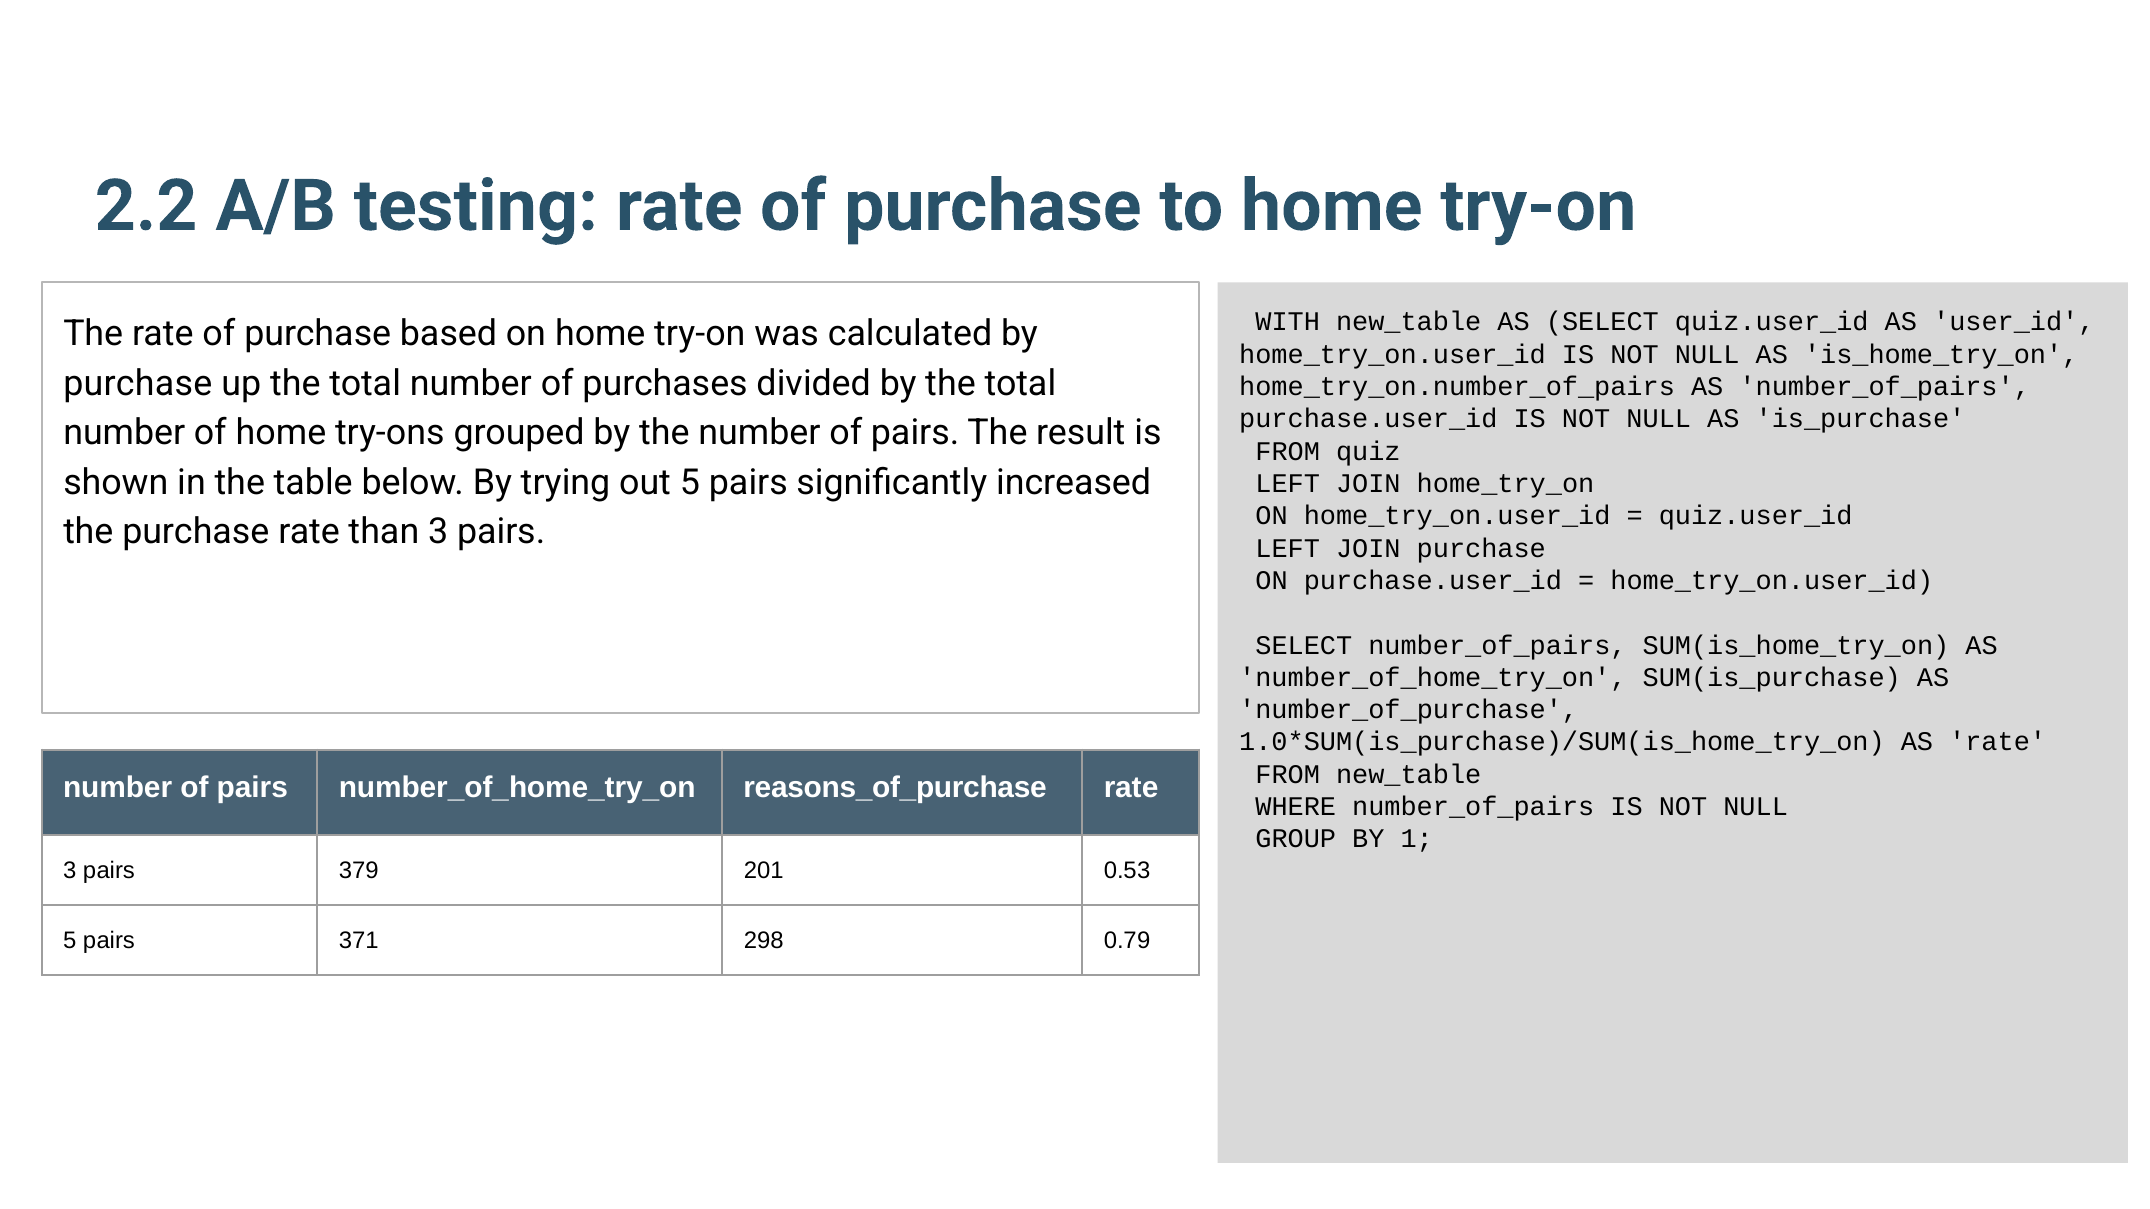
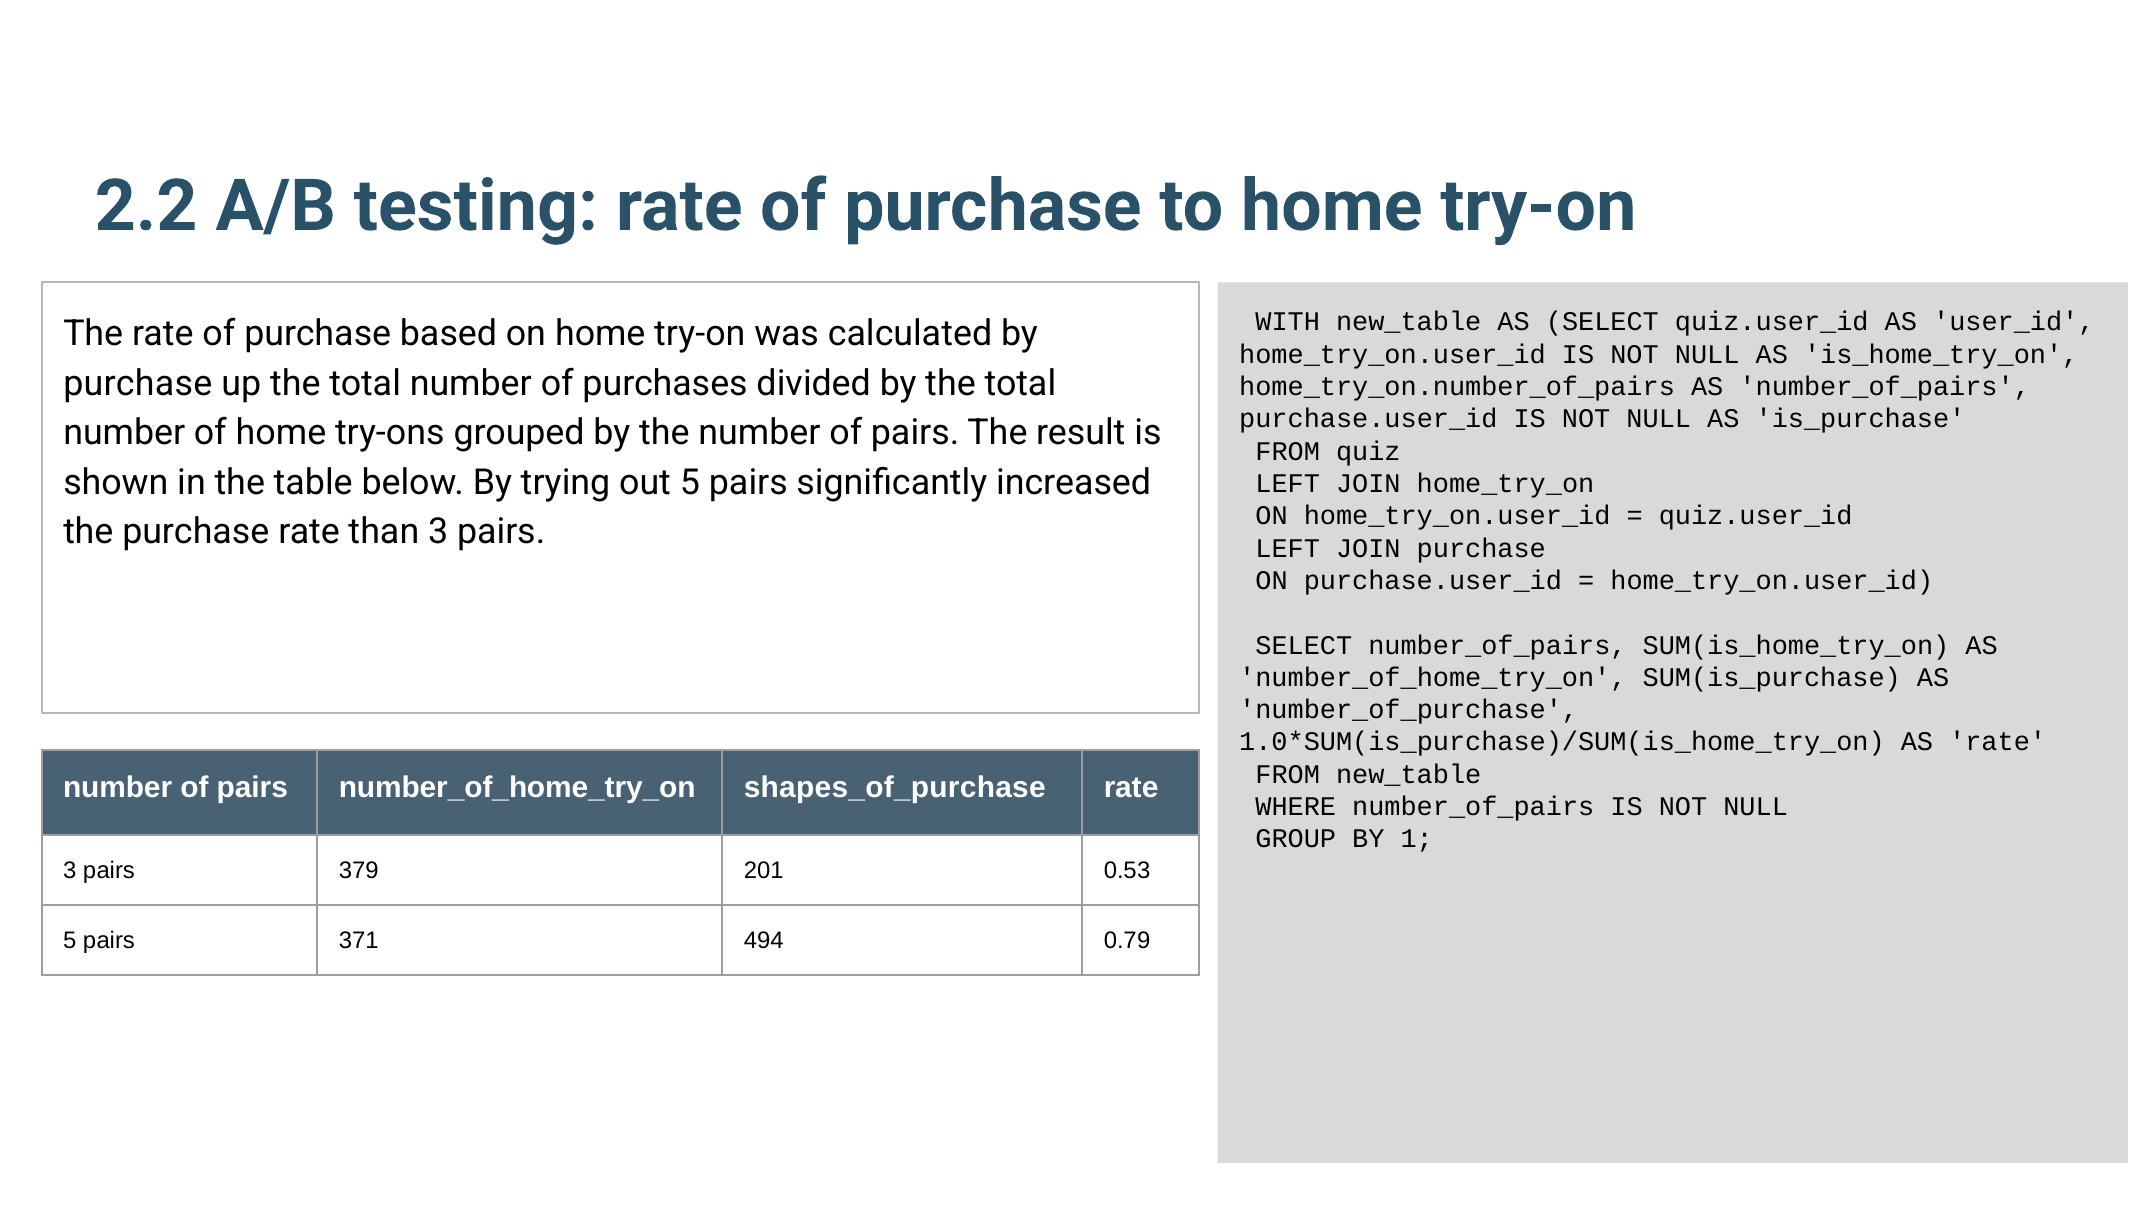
reasons_of_purchase: reasons_of_purchase -> shapes_of_purchase
298: 298 -> 494
